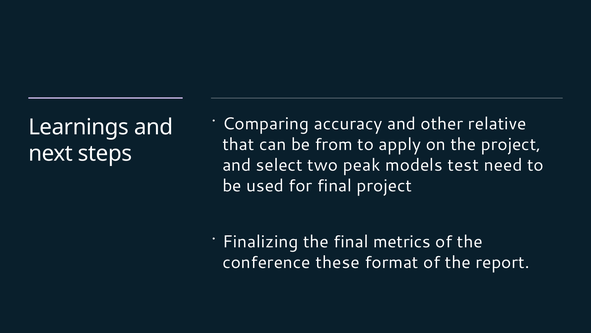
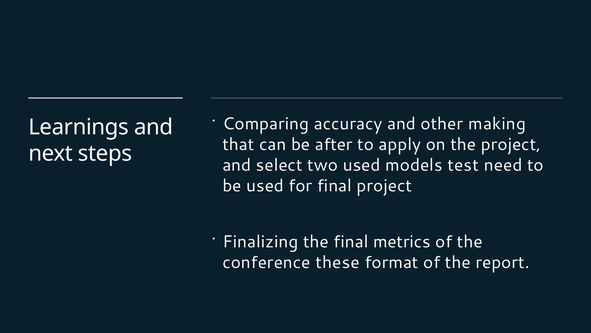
relative: relative -> making
from: from -> after
two peak: peak -> used
